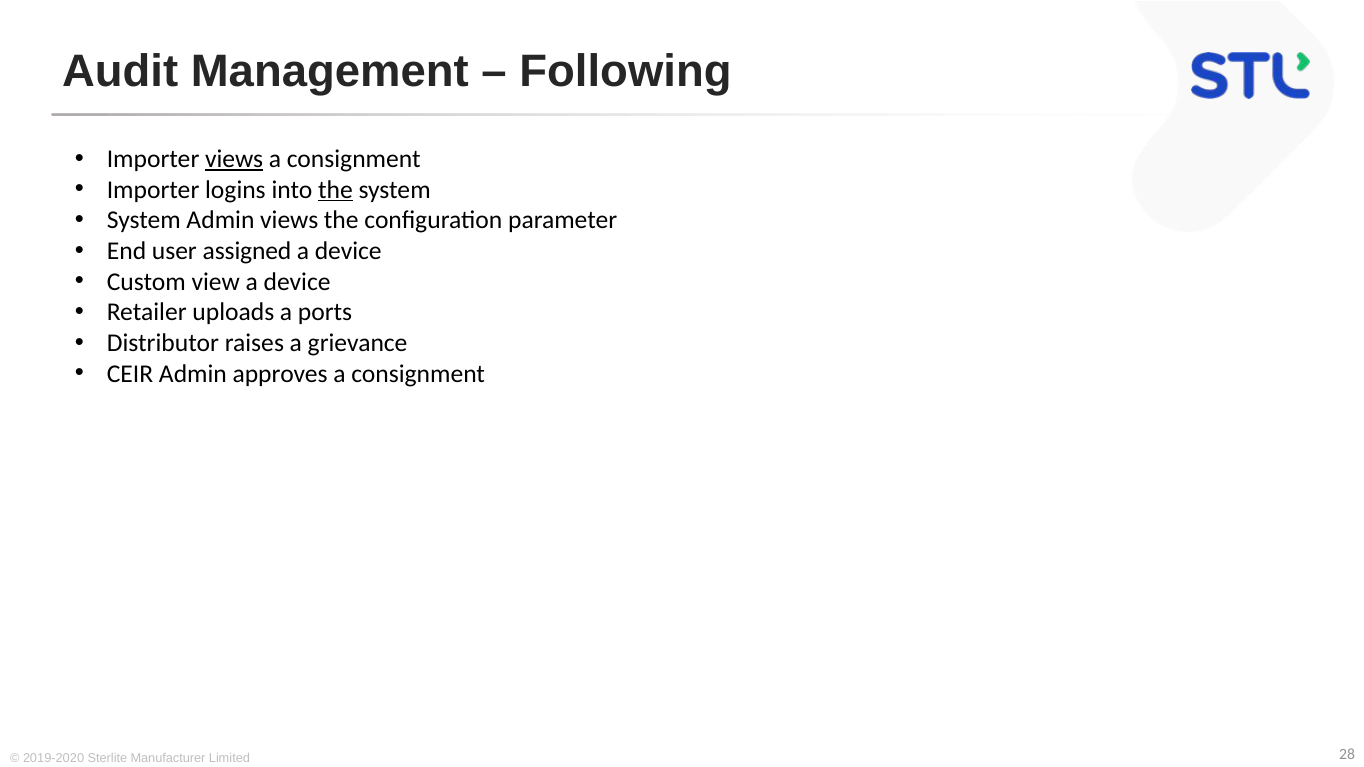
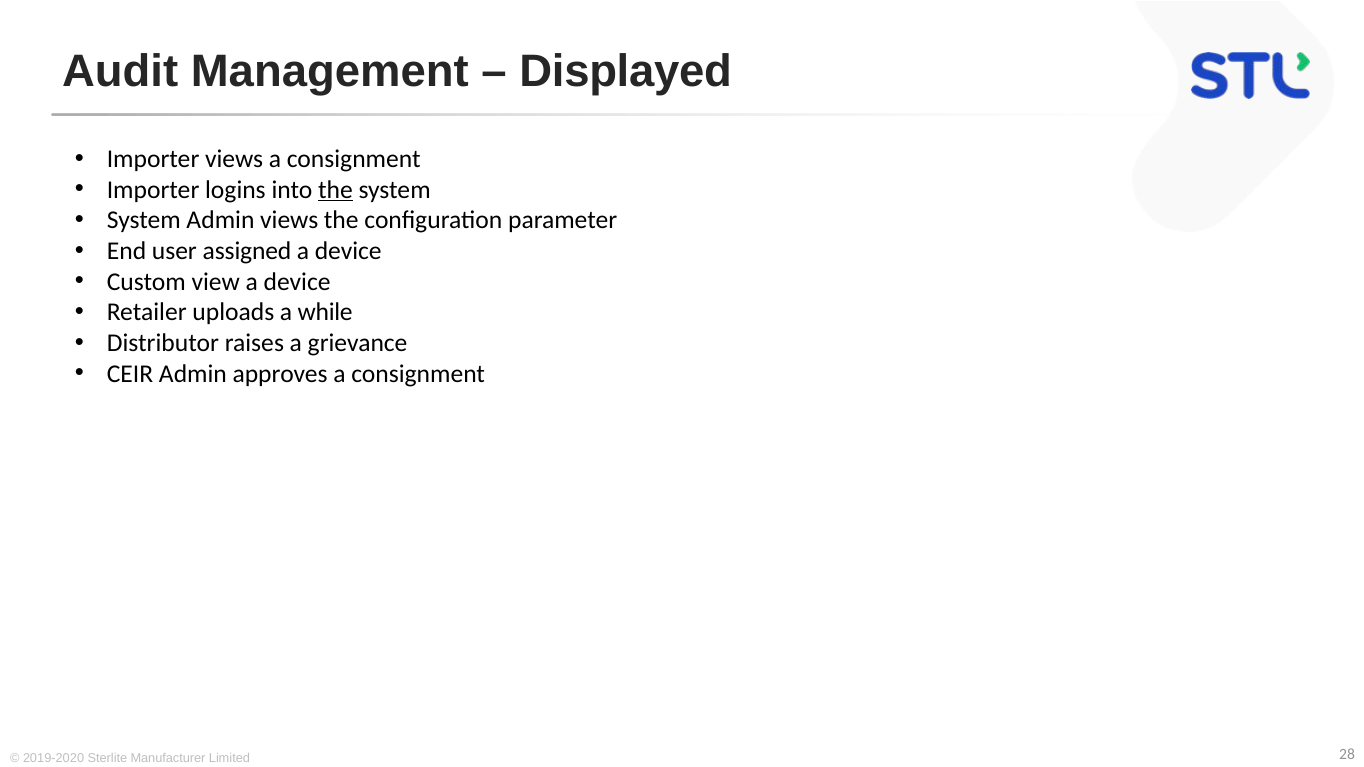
Following: Following -> Displayed
views at (234, 159) underline: present -> none
ports: ports -> while
